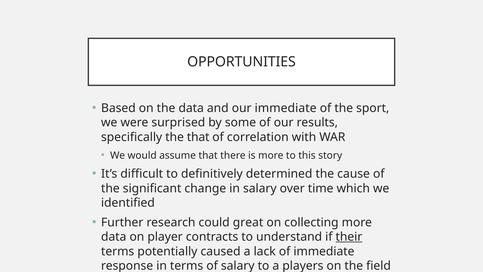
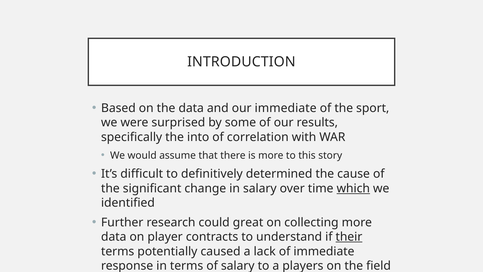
OPPORTUNITIES: OPPORTUNITIES -> INTRODUCTION
the that: that -> into
which underline: none -> present
